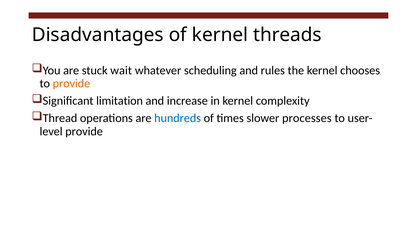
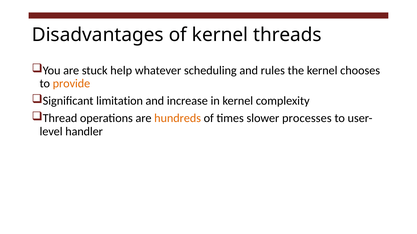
wait: wait -> help
hundreds colour: blue -> orange
provide at (84, 132): provide -> handler
